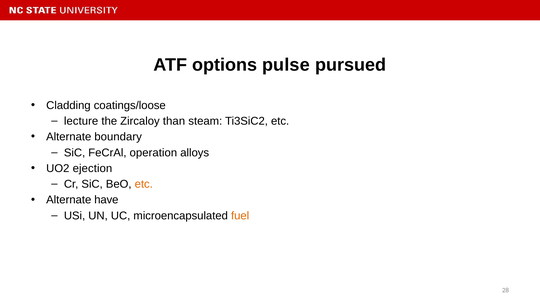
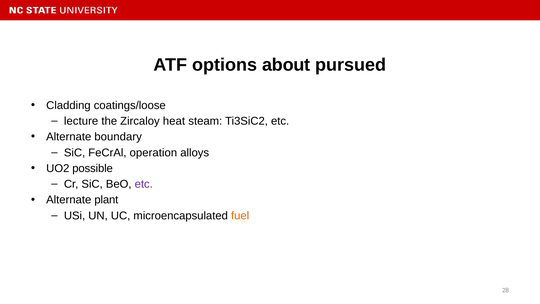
pulse: pulse -> about
than: than -> heat
ejection: ejection -> possible
etc at (144, 184) colour: orange -> purple
have: have -> plant
